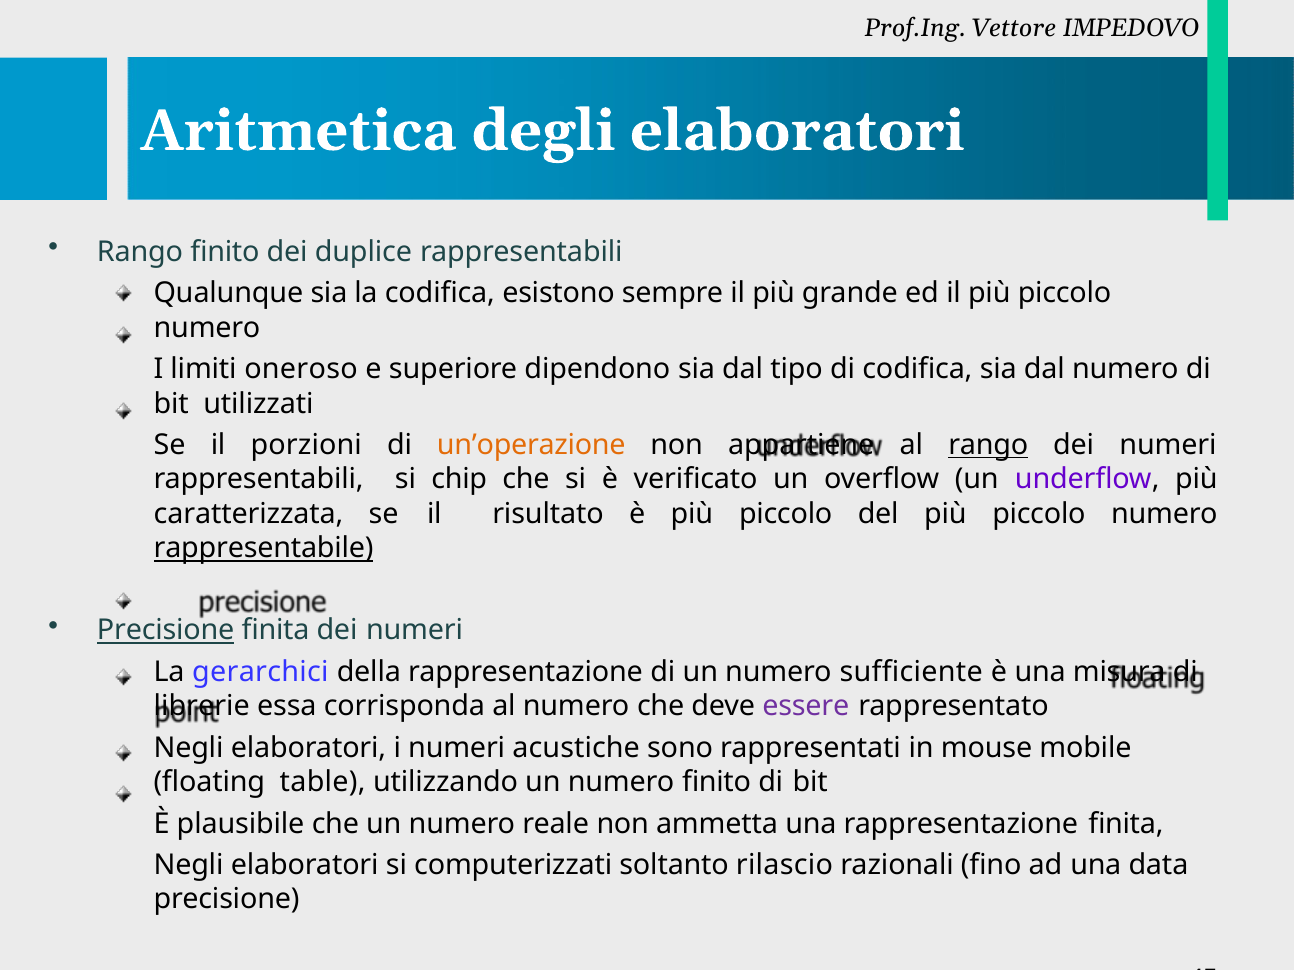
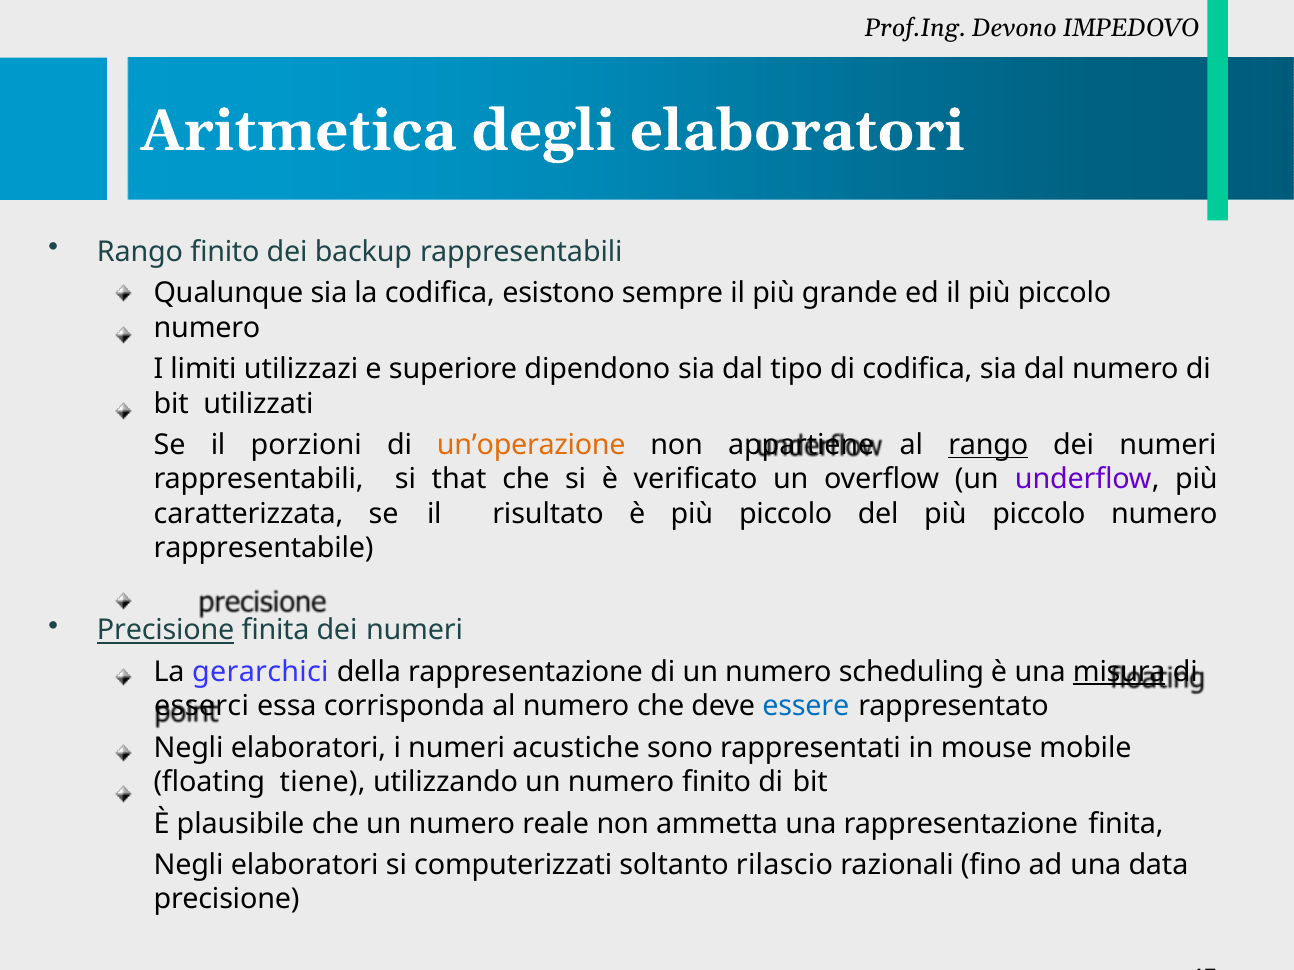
Vettore: Vettore -> Devono
duplice: duplice -> backup
oneroso: oneroso -> utilizzazi
chip: chip -> that
rappresentabile underline: present -> none
sufficiente: sufficiente -> scheduling
misura underline: none -> present
librerie: librerie -> esserci
essere colour: purple -> blue
table: table -> tiene
